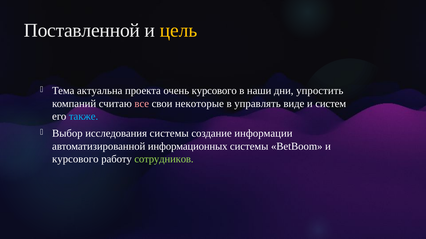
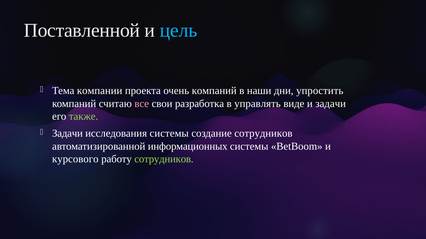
цель colour: yellow -> light blue
актуальна: актуальна -> компании
очень курсового: курсового -> компаний
некоторые: некоторые -> разработка
и систем: систем -> задачи
также colour: light blue -> light green
Выбор at (67, 134): Выбор -> Задачи
создание информации: информации -> сотрудников
